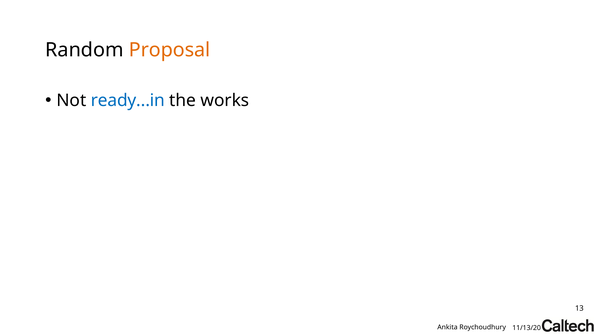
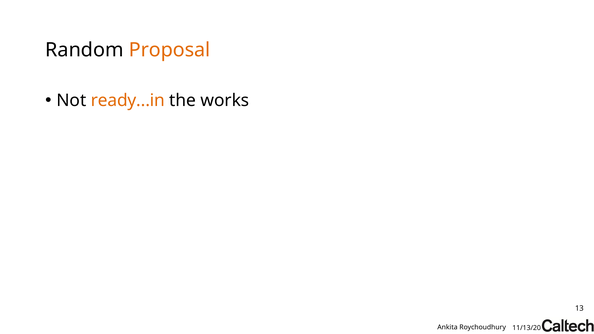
ready...in colour: blue -> orange
